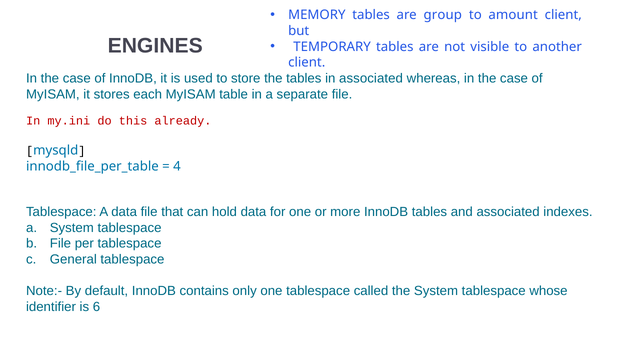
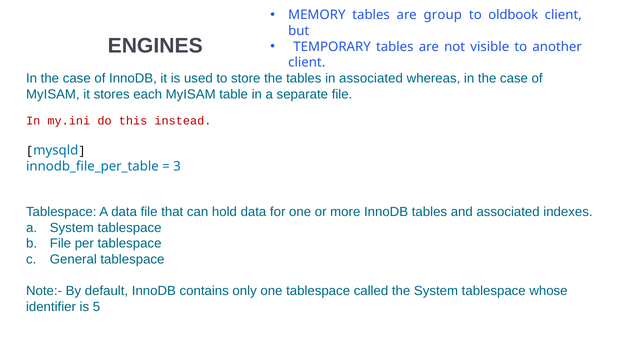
amount: amount -> oldbook
already: already -> instead
4: 4 -> 3
6: 6 -> 5
